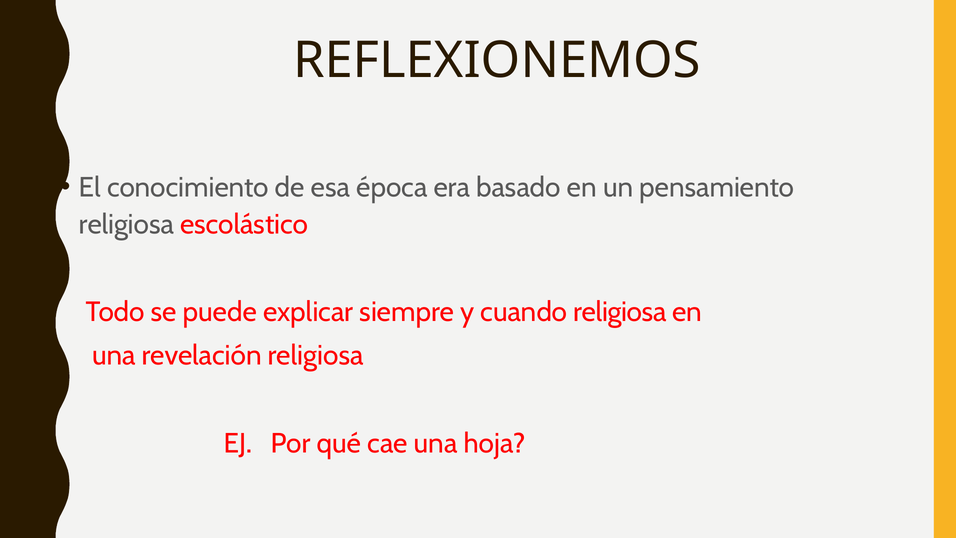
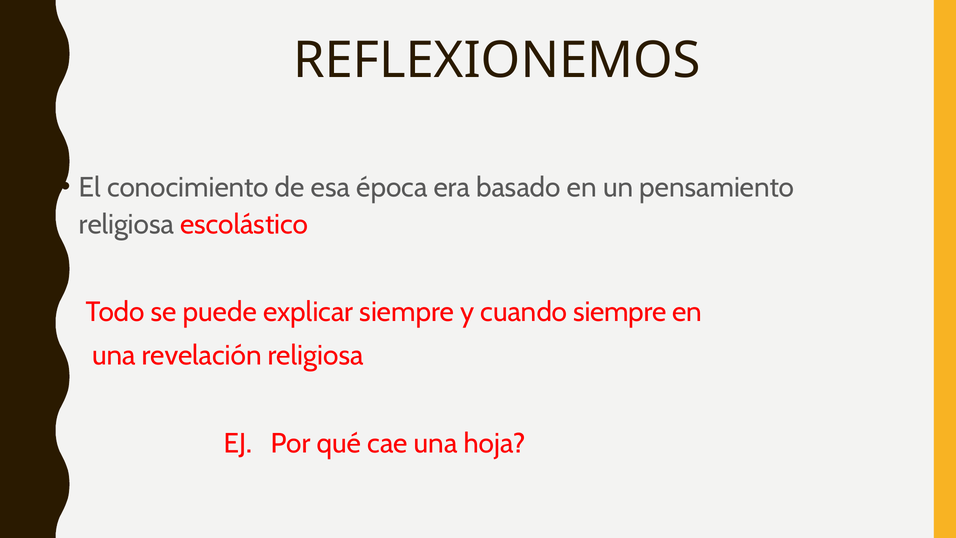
cuando religiosa: religiosa -> siempre
